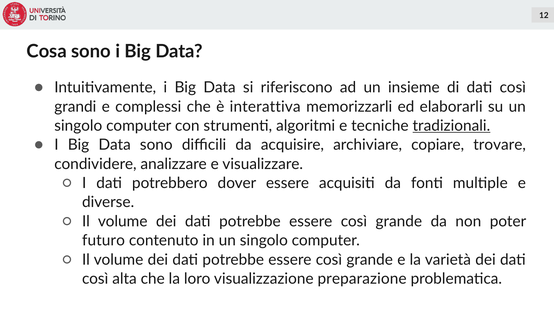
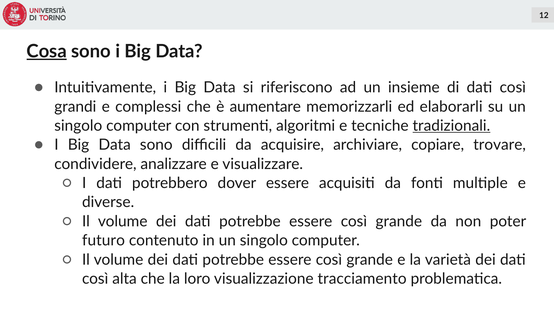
Cosa underline: none -> present
interattiva: interattiva -> aumentare
preparazione: preparazione -> tracciamento
